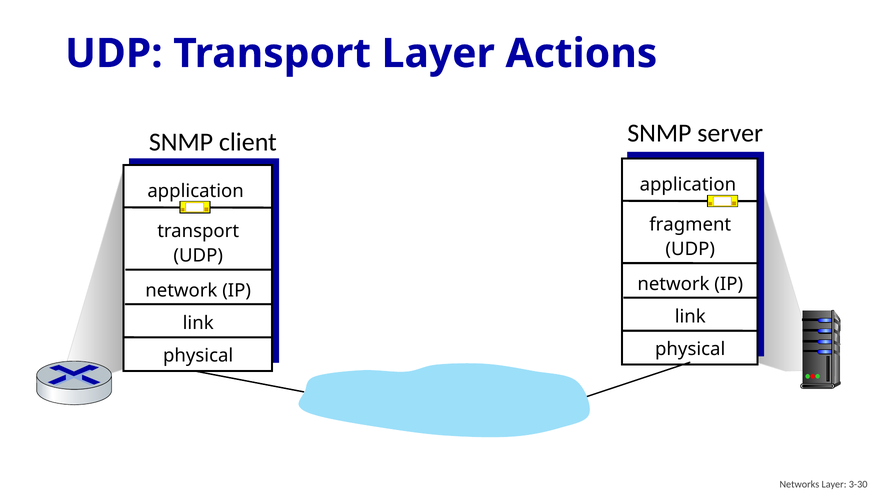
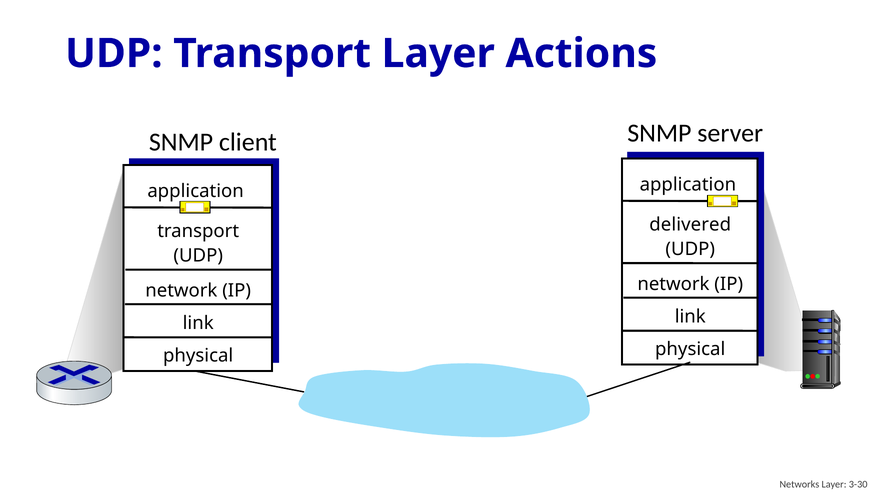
fragment: fragment -> delivered
